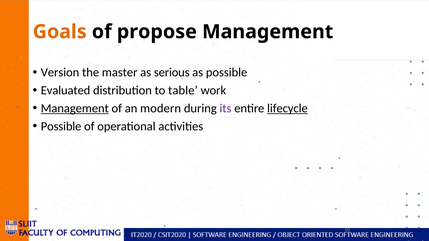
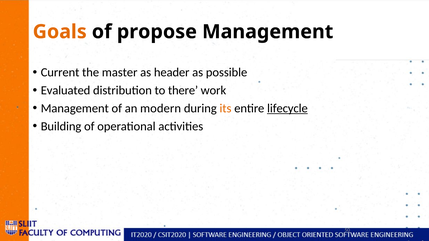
Version: Version -> Current
serious: serious -> header
table: table -> there
Management at (75, 109) underline: present -> none
its colour: purple -> orange
Possible at (61, 126): Possible -> Building
